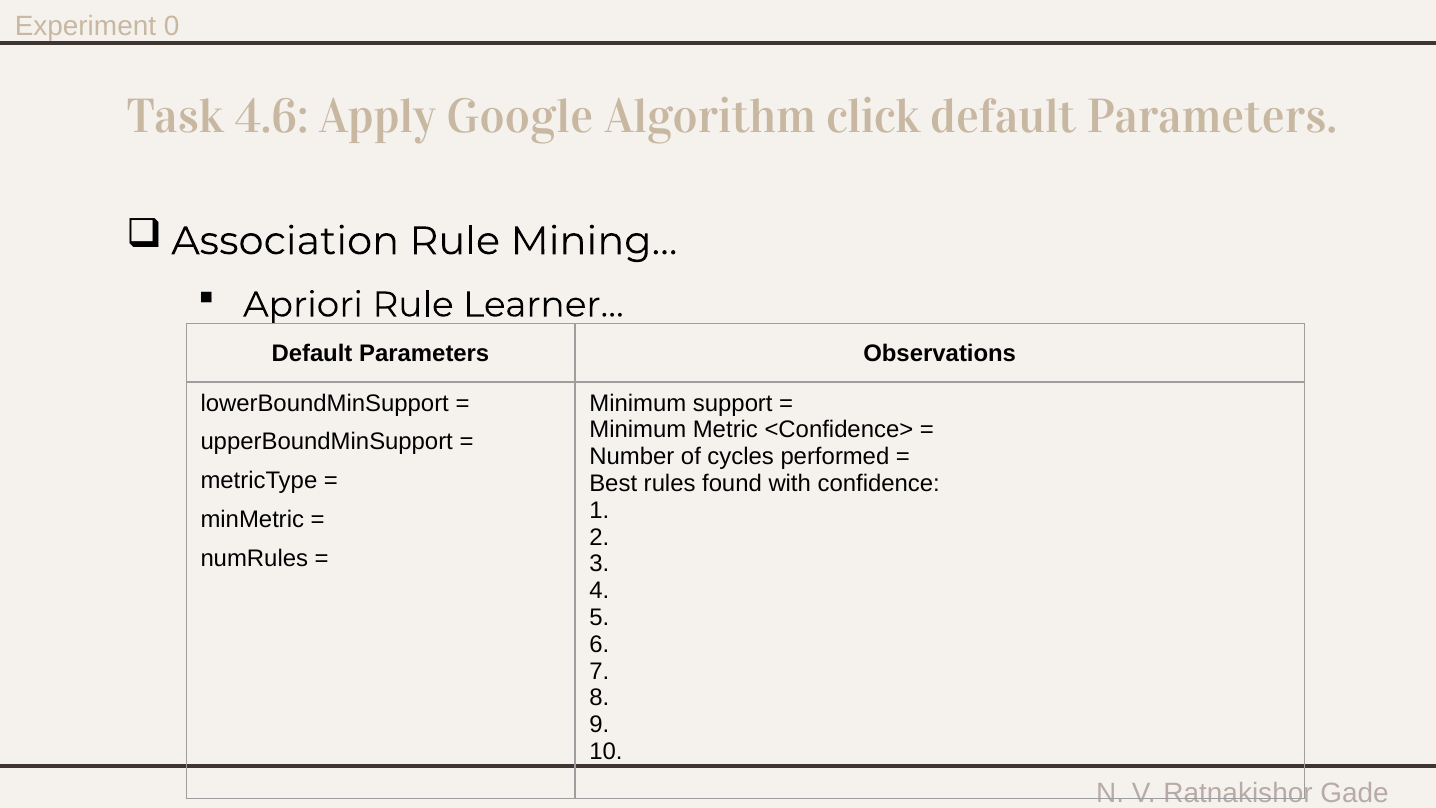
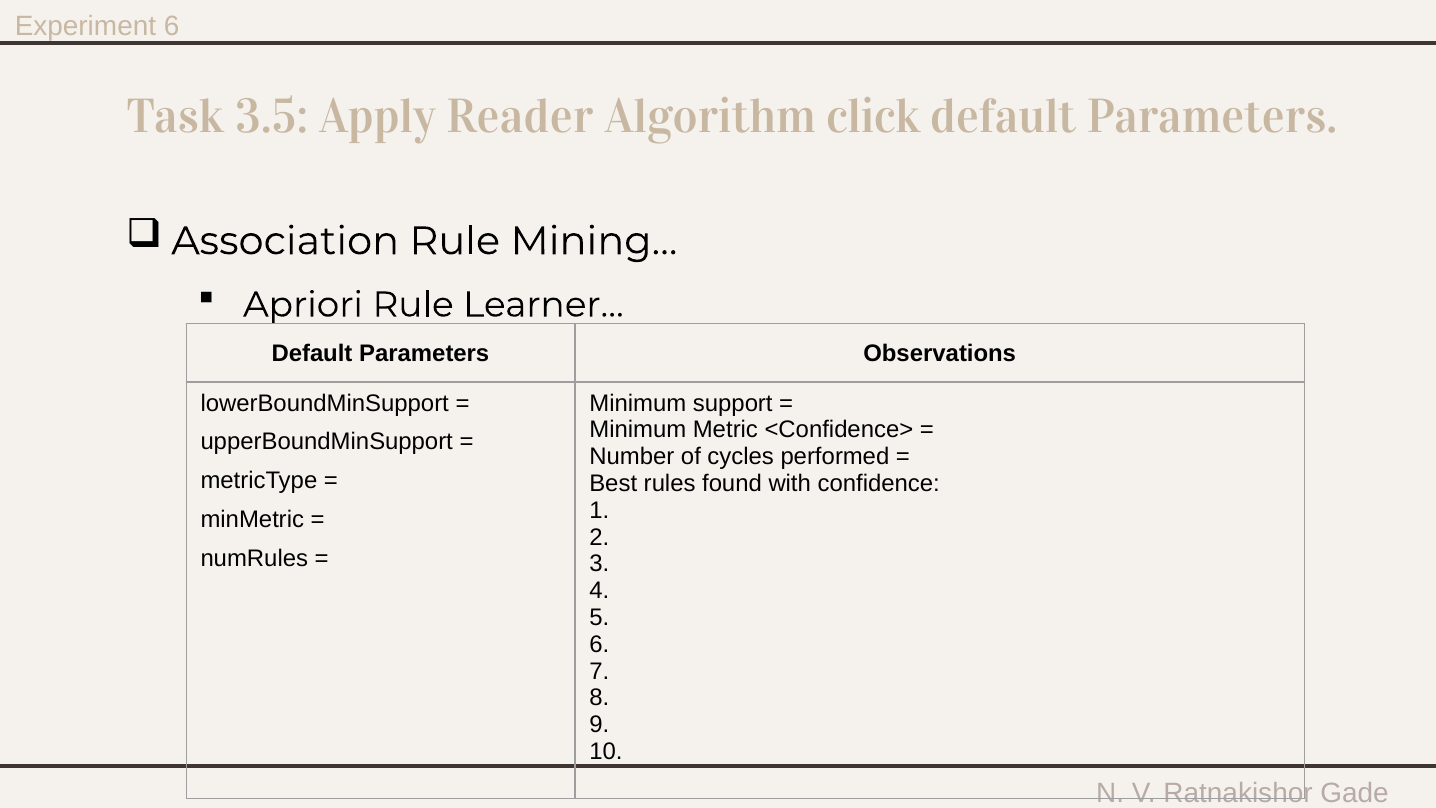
Experiment 0: 0 -> 6
4.6: 4.6 -> 3.5
Google: Google -> Reader
